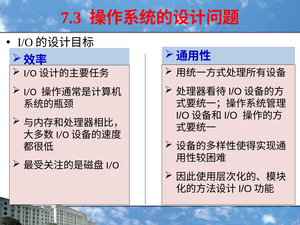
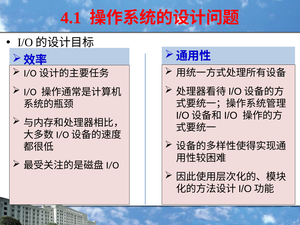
7.3: 7.3 -> 4.1
